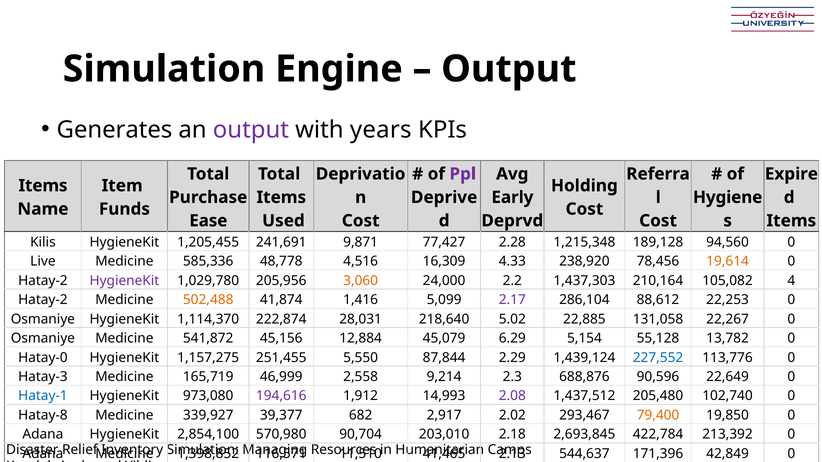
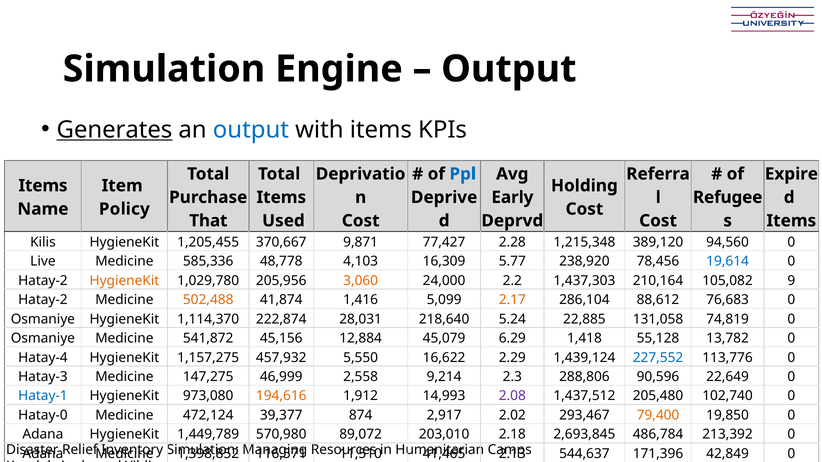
Generates underline: none -> present
output at (251, 130) colour: purple -> blue
with years: years -> items
Ppl colour: purple -> blue
Hygiene: Hygiene -> Refugee
Funds: Funds -> Policy
Ease: Ease -> That
241,691: 241,691 -> 370,667
189,128: 189,128 -> 389,120
4,516: 4,516 -> 4,103
4.33: 4.33 -> 5.77
19,614 colour: orange -> blue
HygieneKit at (124, 281) colour: purple -> orange
4: 4 -> 9
2.17 colour: purple -> orange
22,253: 22,253 -> 76,683
5.02: 5.02 -> 5.24
22,267: 22,267 -> 74,819
5,154: 5,154 -> 1,418
Hatay-0: Hatay-0 -> Hatay-4
251,455: 251,455 -> 457,932
87,844: 87,844 -> 16,622
165,719: 165,719 -> 147,275
688,876: 688,876 -> 288,806
194,616 colour: purple -> orange
Hatay-8: Hatay-8 -> Hatay-0
339,927: 339,927 -> 472,124
682: 682 -> 874
2,854,100: 2,854,100 -> 1,449,789
90,704: 90,704 -> 89,072
422,784: 422,784 -> 486,784
